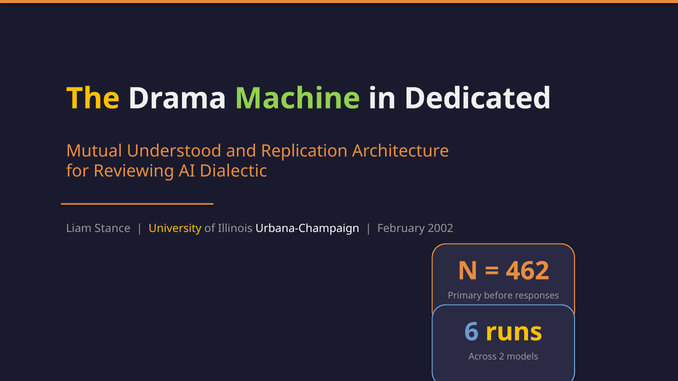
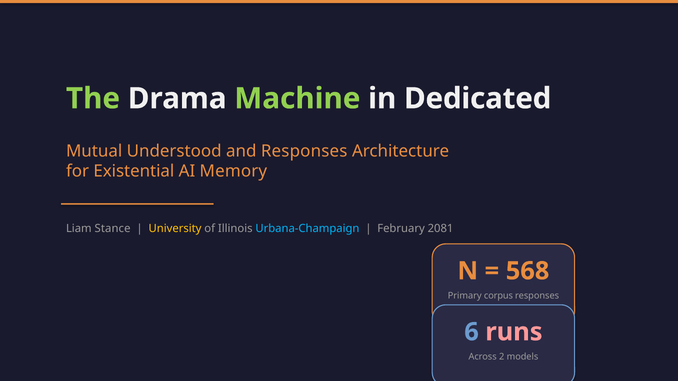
The colour: yellow -> light green
and Replication: Replication -> Responses
Reviewing: Reviewing -> Existential
Dialectic: Dialectic -> Memory
Urbana-Champaign colour: white -> light blue
2002: 2002 -> 2081
462: 462 -> 568
before: before -> corpus
runs colour: yellow -> pink
